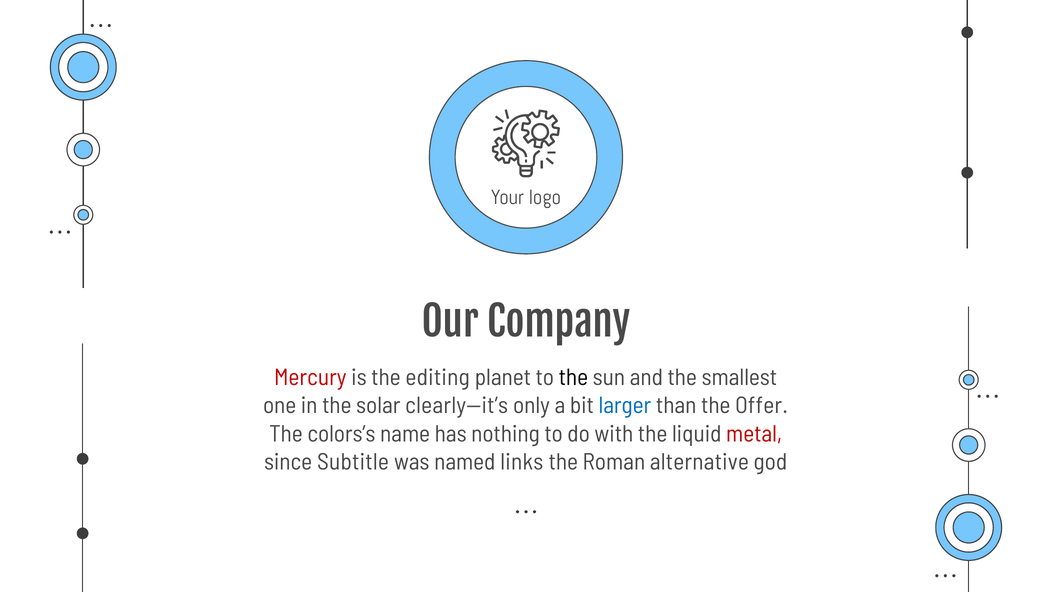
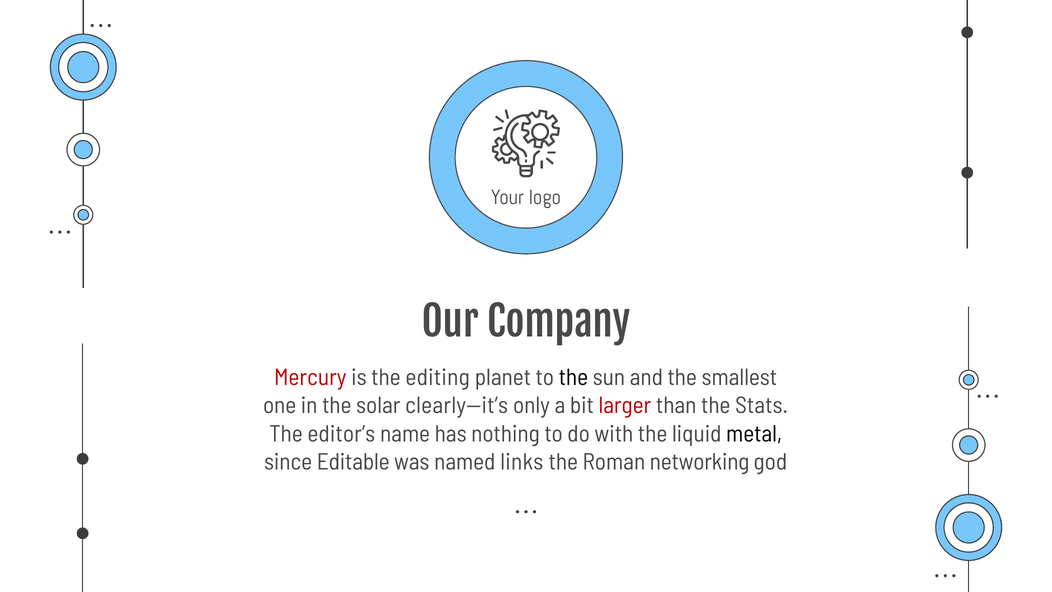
larger colour: blue -> red
Offer: Offer -> Stats
colors’s: colors’s -> editor’s
metal colour: red -> black
Subtitle: Subtitle -> Editable
alternative: alternative -> networking
